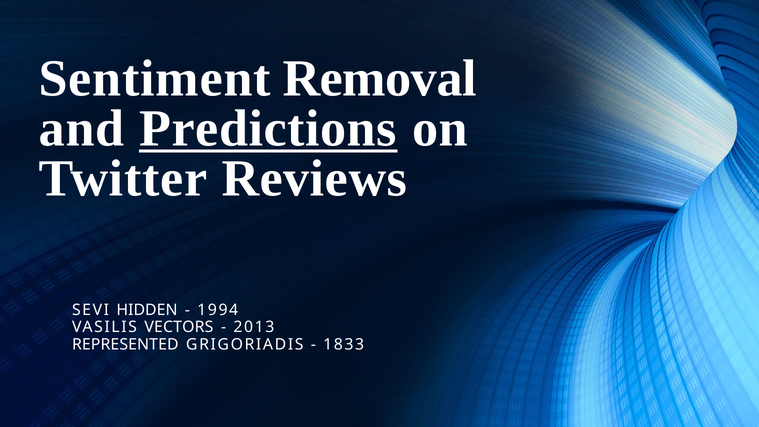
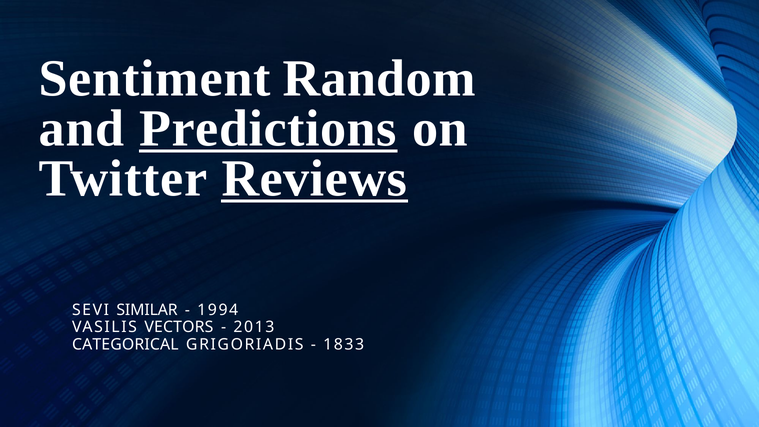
Removal: Removal -> Random
Reviews underline: none -> present
HIDDEN: HIDDEN -> SIMILAR
REPRESENTED: REPRESENTED -> CATEGORICAL
